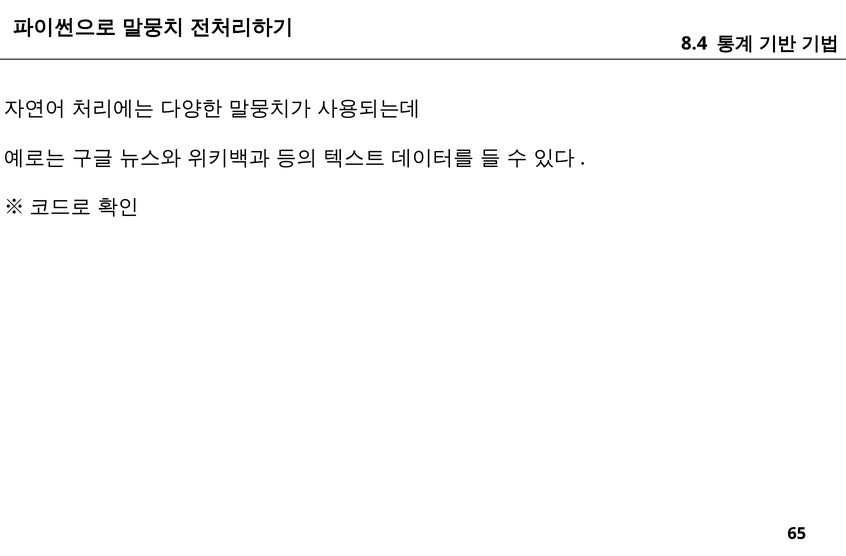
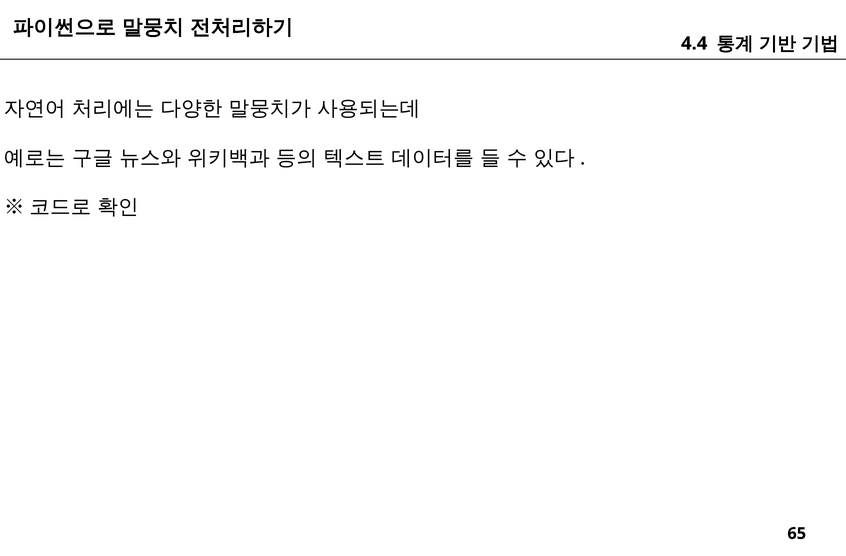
8.4: 8.4 -> 4.4
